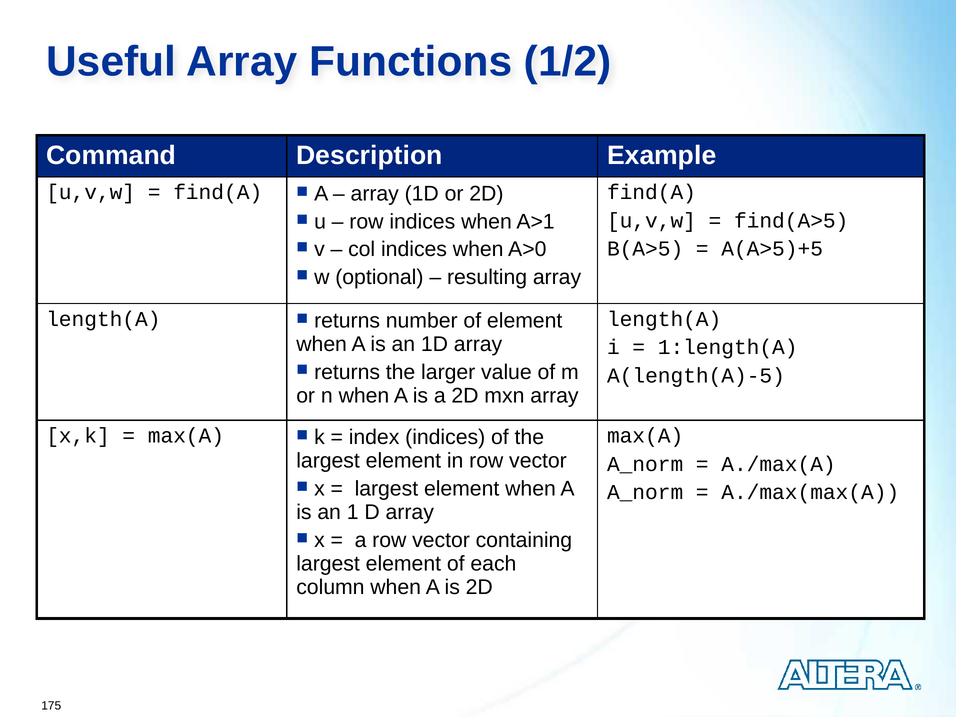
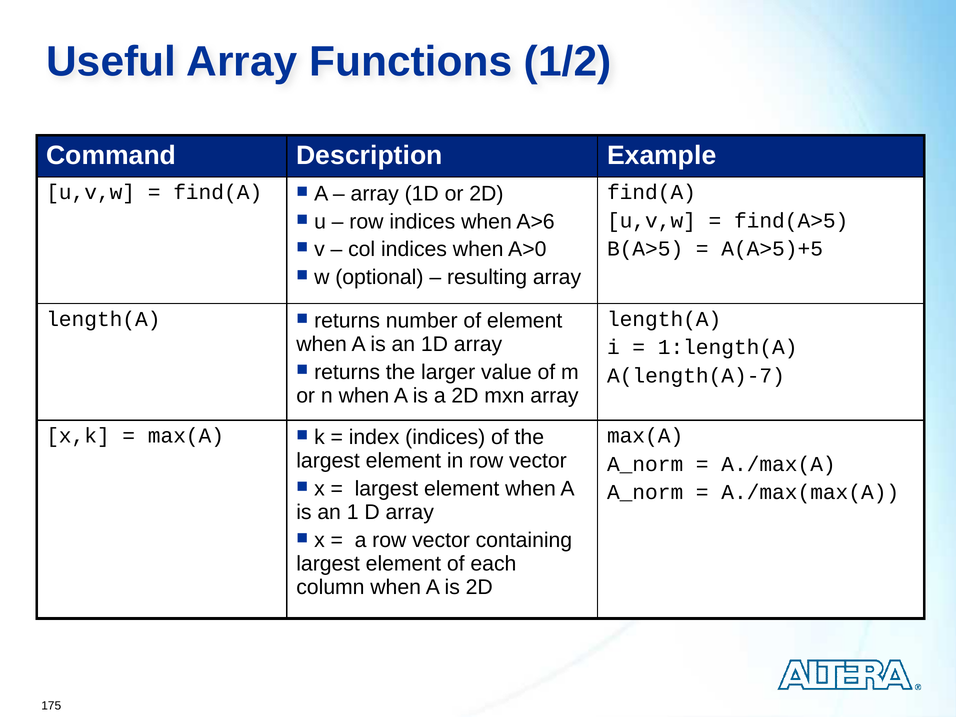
A>1: A>1 -> A>6
A(length(A)-5: A(length(A)-5 -> A(length(A)-7
